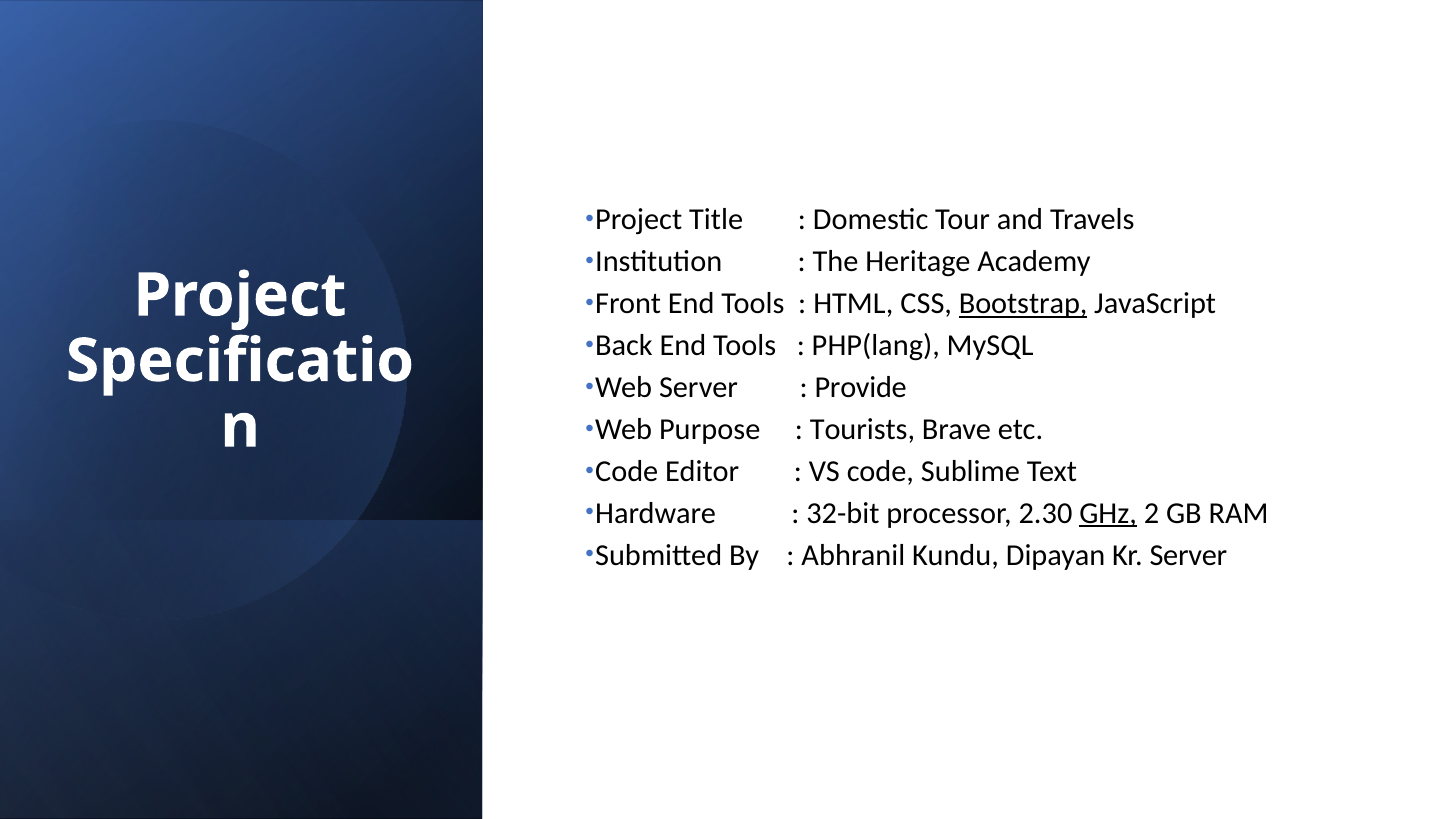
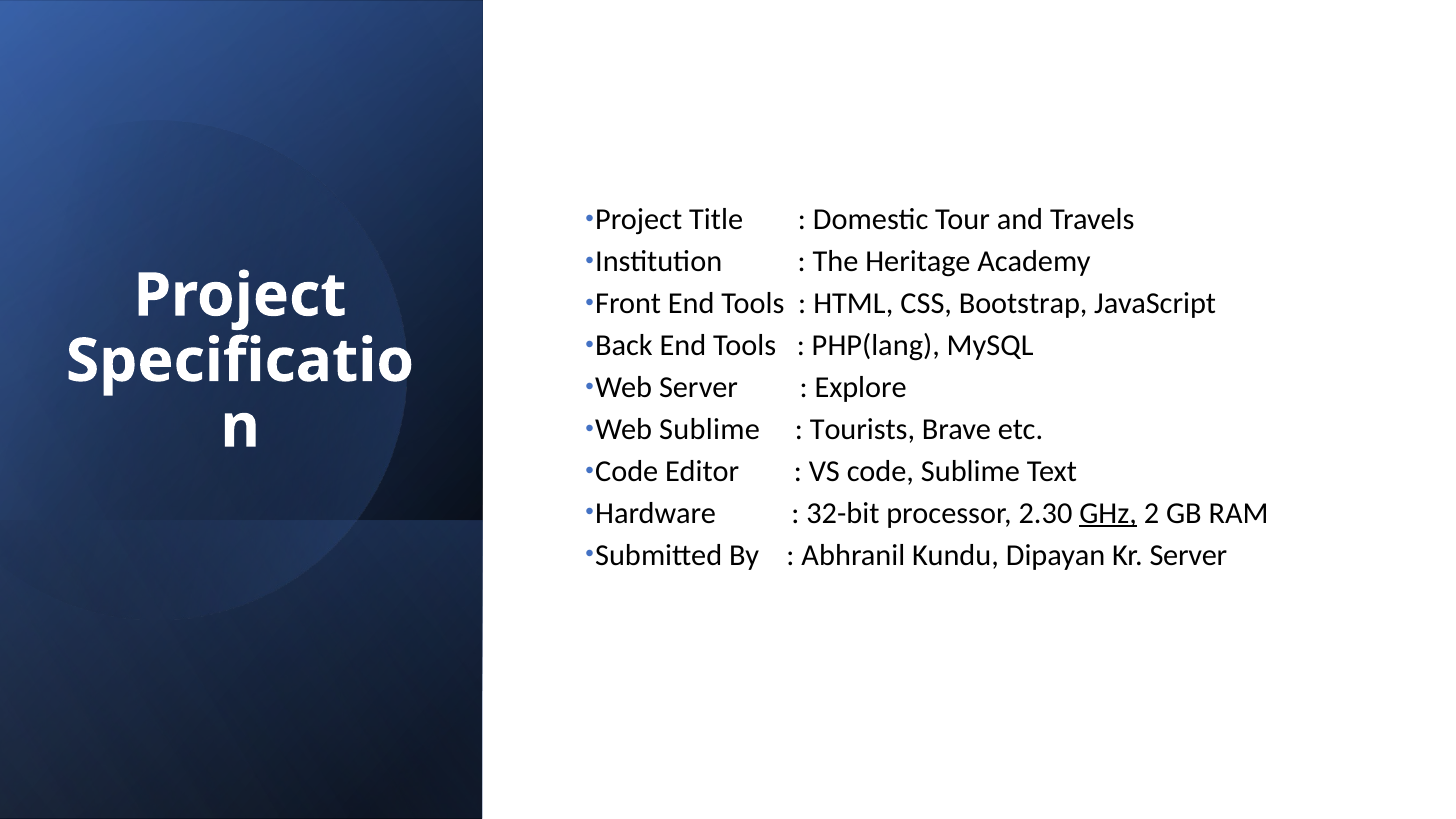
Bootstrap underline: present -> none
Provide: Provide -> Explore
Web Purpose: Purpose -> Sublime
